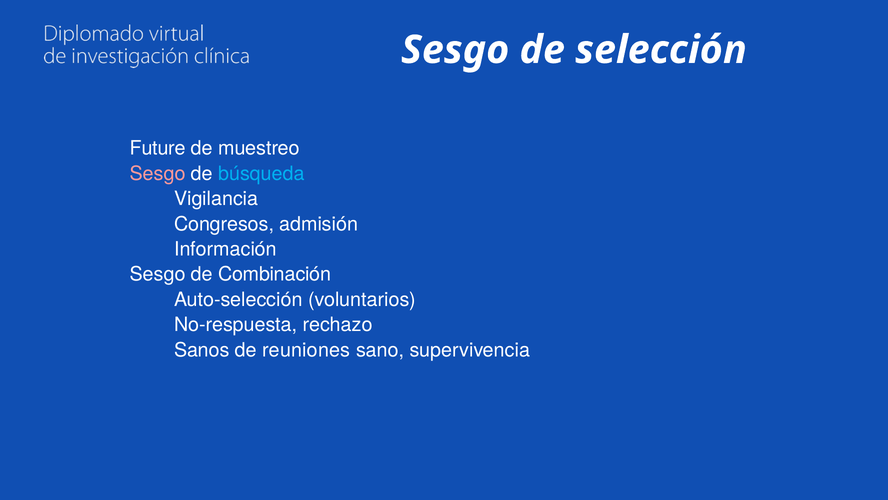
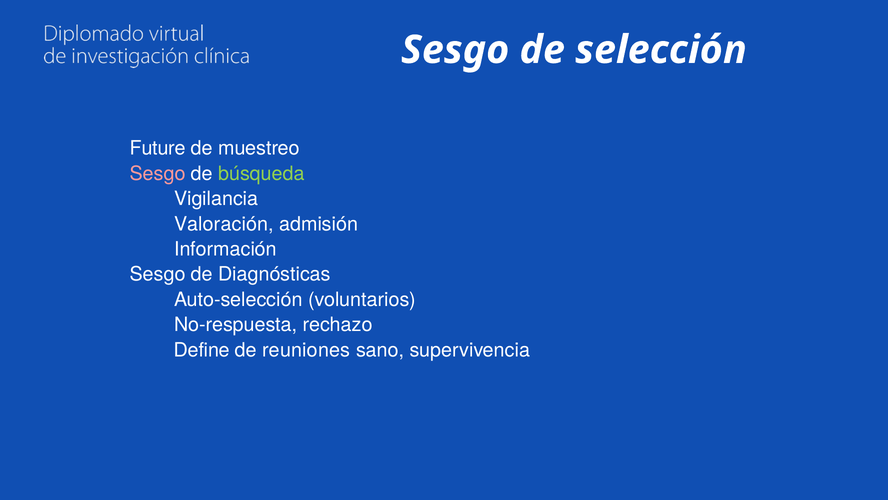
búsqueda colour: light blue -> light green
Congresos: Congresos -> Valoración
Combinación: Combinación -> Diagnósticas
Sanos: Sanos -> Define
